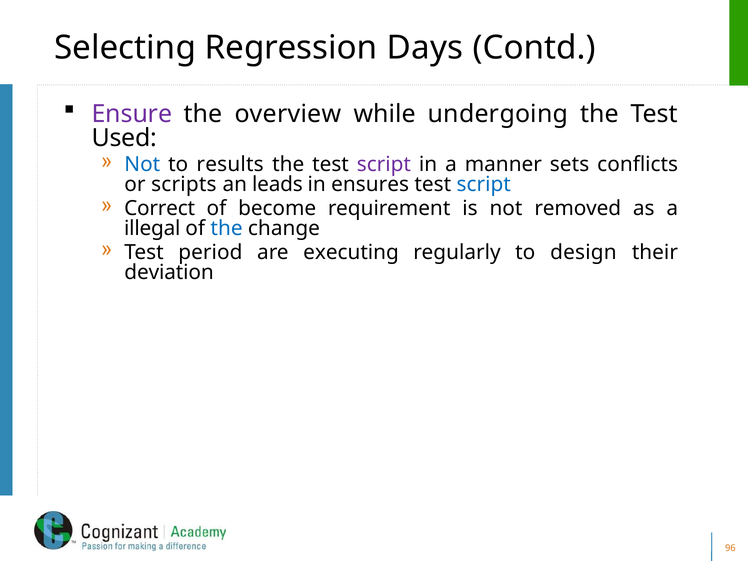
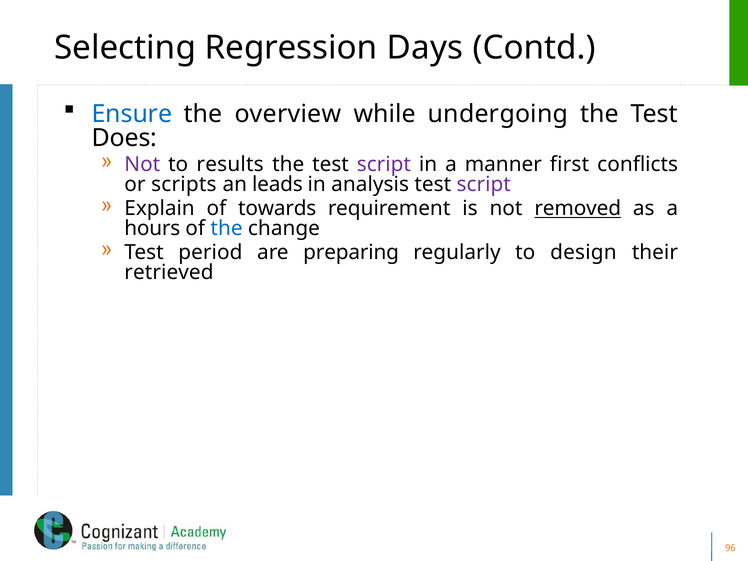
Ensure colour: purple -> blue
Used: Used -> Does
Not at (142, 164) colour: blue -> purple
sets: sets -> first
ensures: ensures -> analysis
script at (484, 184) colour: blue -> purple
Correct: Correct -> Explain
become: become -> towards
removed underline: none -> present
illegal: illegal -> hours
executing: executing -> preparing
deviation: deviation -> retrieved
